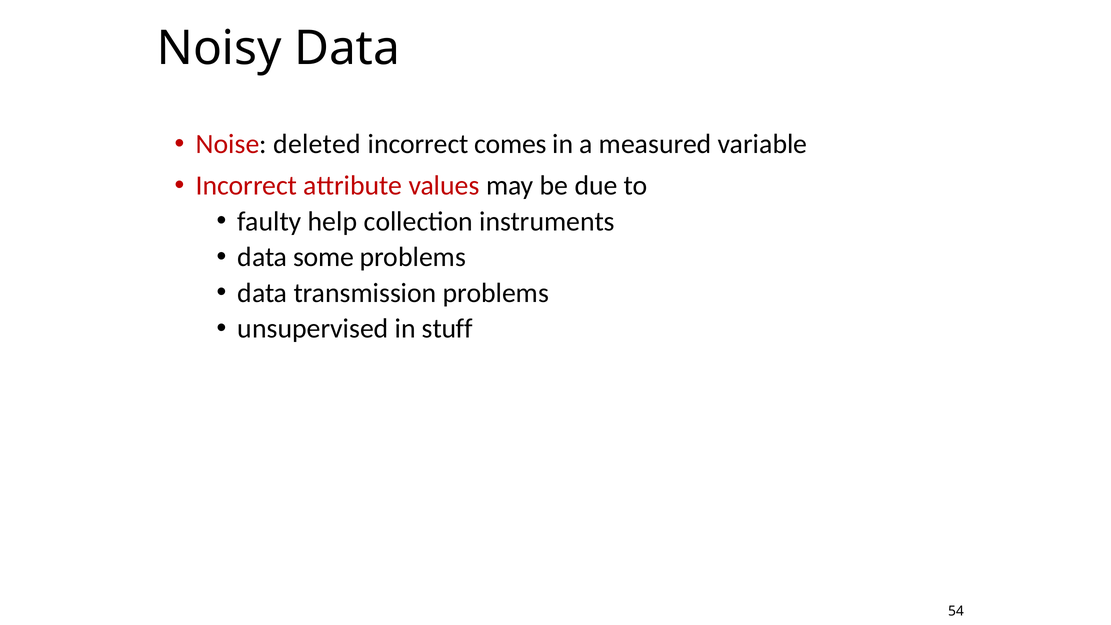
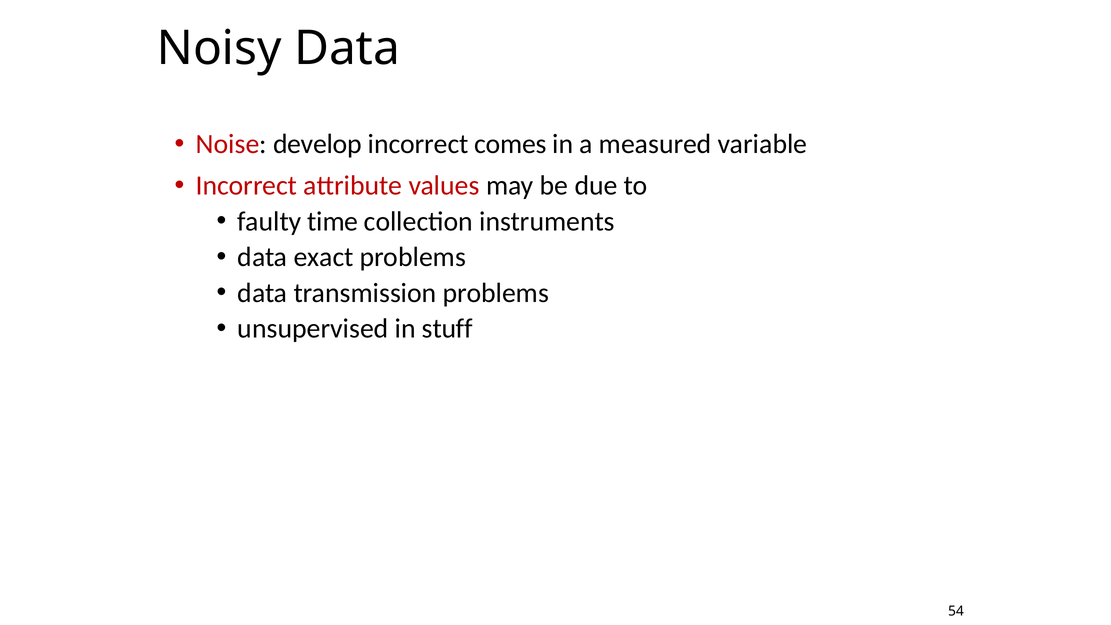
deleted: deleted -> develop
help: help -> time
some: some -> exact
